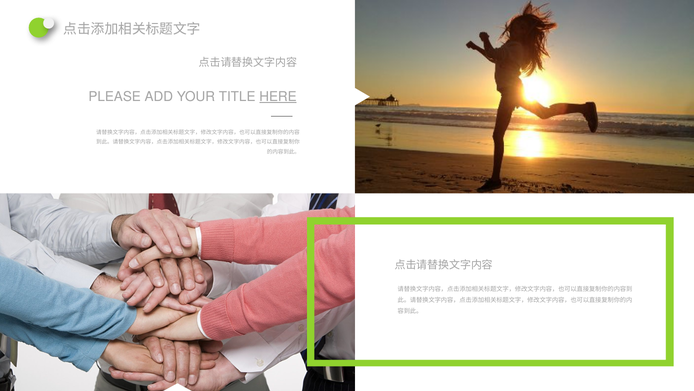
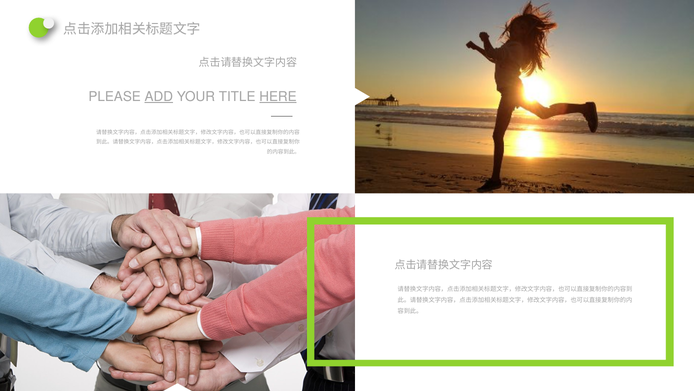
ADD underline: none -> present
